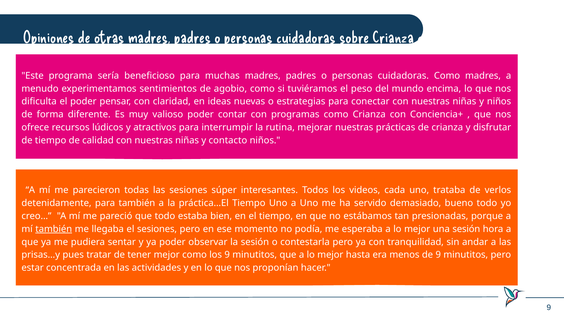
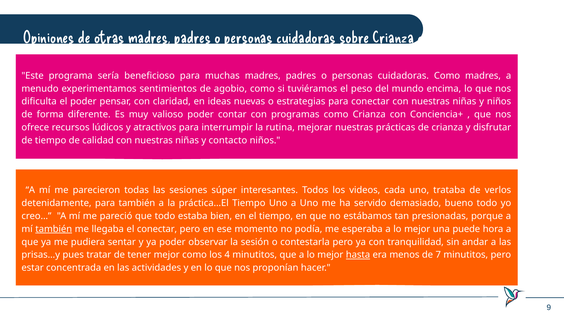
el sesiones: sesiones -> conectar
una sesión: sesión -> puede
los 9: 9 -> 4
hasta underline: none -> present
de 9: 9 -> 7
